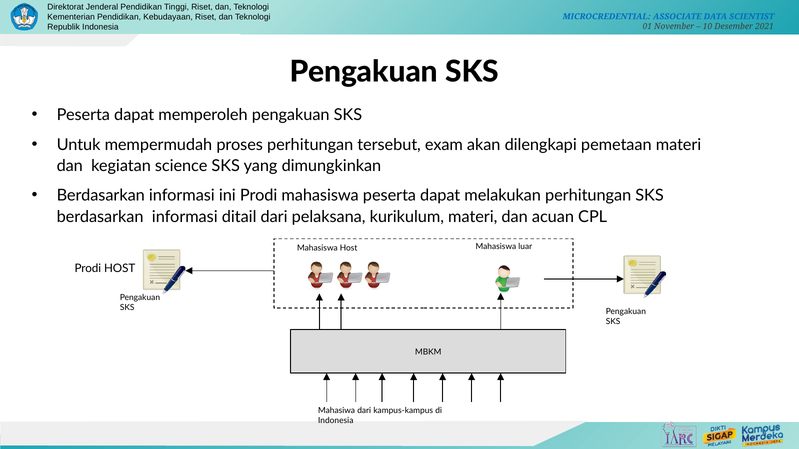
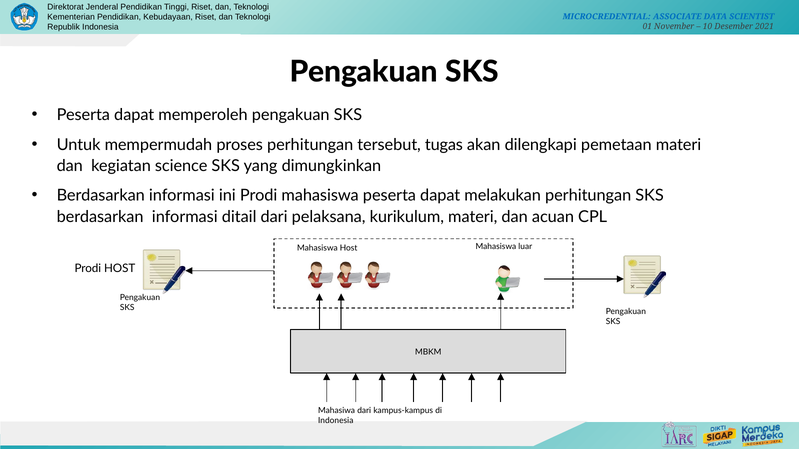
exam: exam -> tugas
